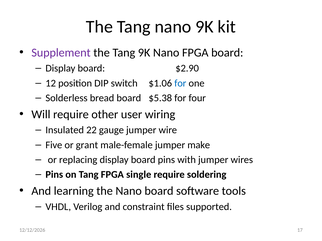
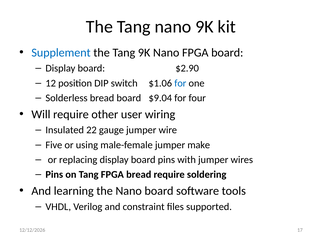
Supplement colour: purple -> blue
$5.38: $5.38 -> $9.04
grant: grant -> using
FPGA single: single -> bread
